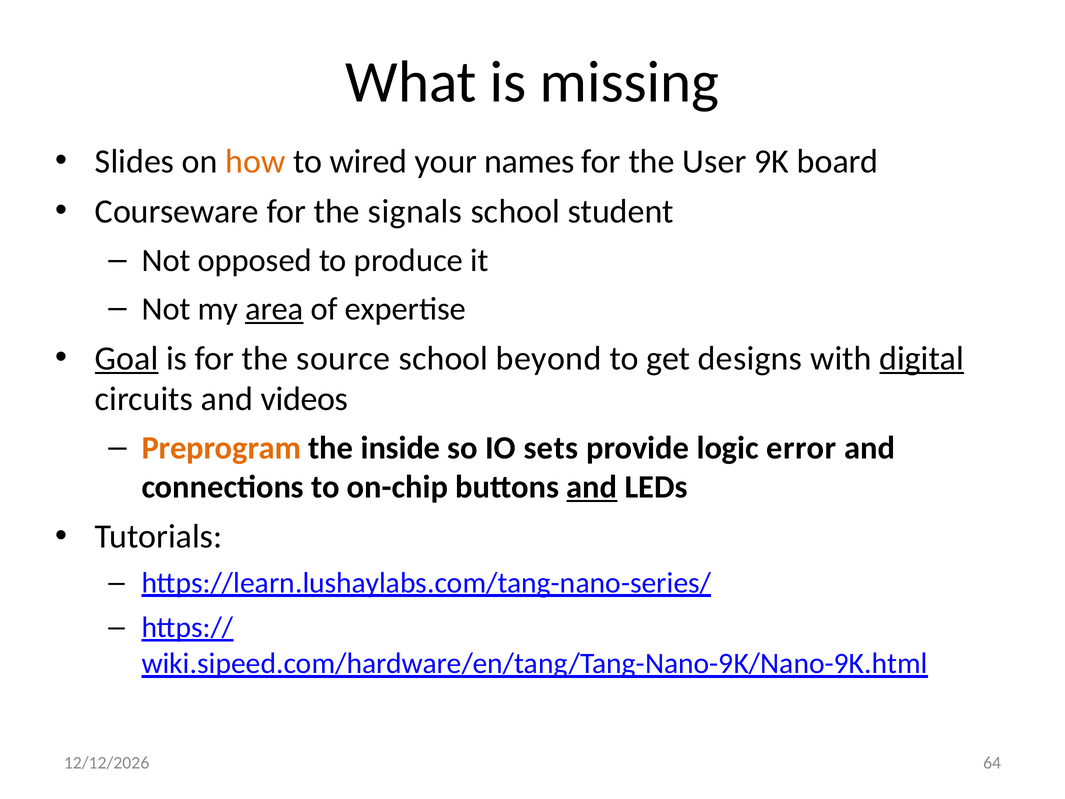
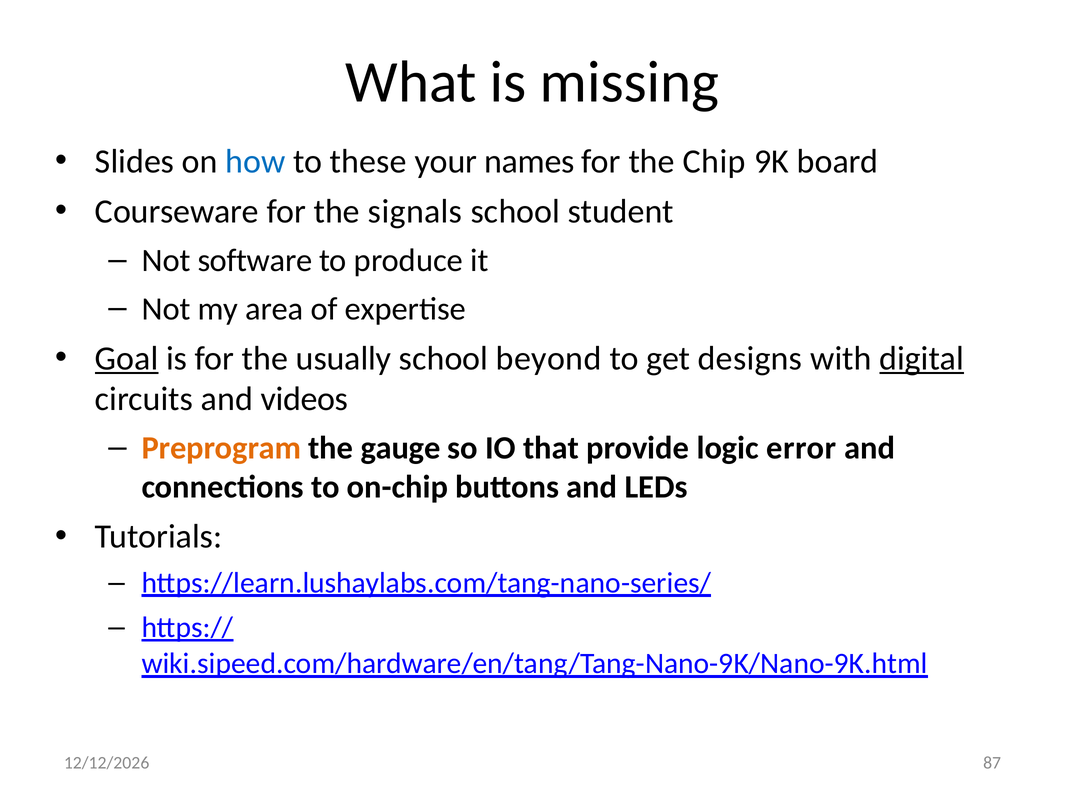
how colour: orange -> blue
wired: wired -> these
User: User -> Chip
opposed: opposed -> software
area underline: present -> none
source: source -> usually
inside: inside -> gauge
sets: sets -> that
and at (592, 487) underline: present -> none
64: 64 -> 87
